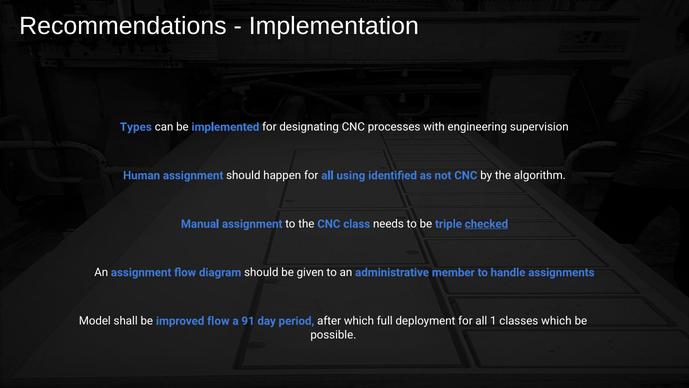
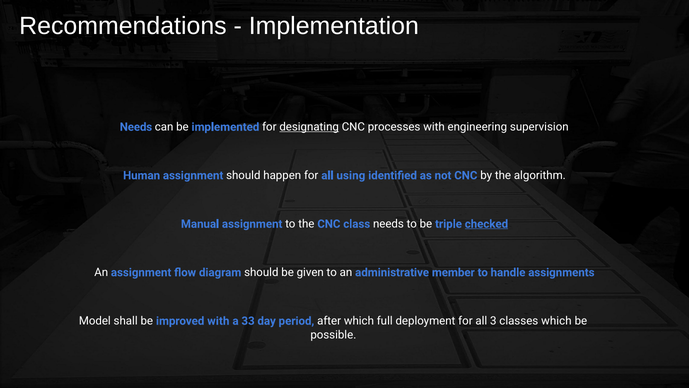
Types at (136, 127): Types -> Needs
designating underline: none -> present
improved flow: flow -> with
91: 91 -> 33
1: 1 -> 3
